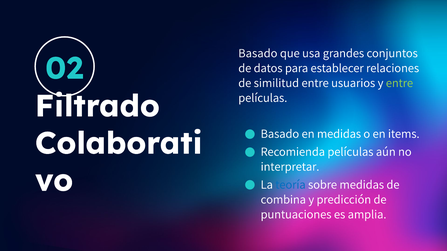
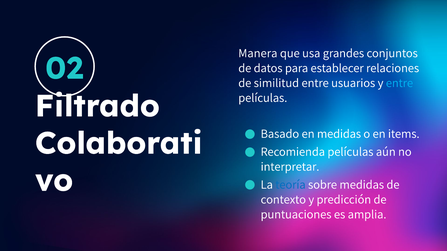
Basado at (258, 53): Basado -> Manera
entre at (399, 83) colour: light green -> light blue
combina: combina -> contexto
